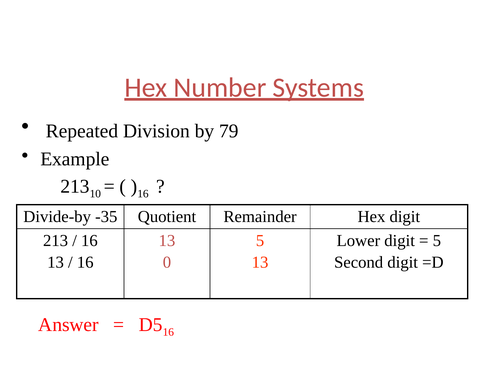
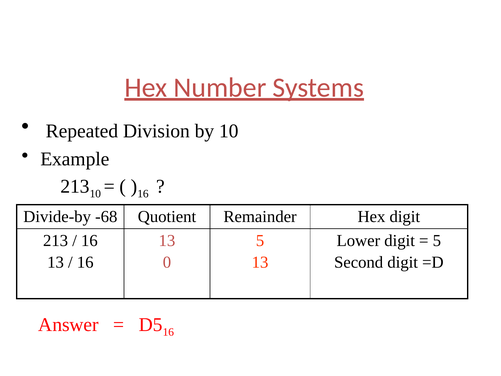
by 79: 79 -> 10
-35: -35 -> -68
